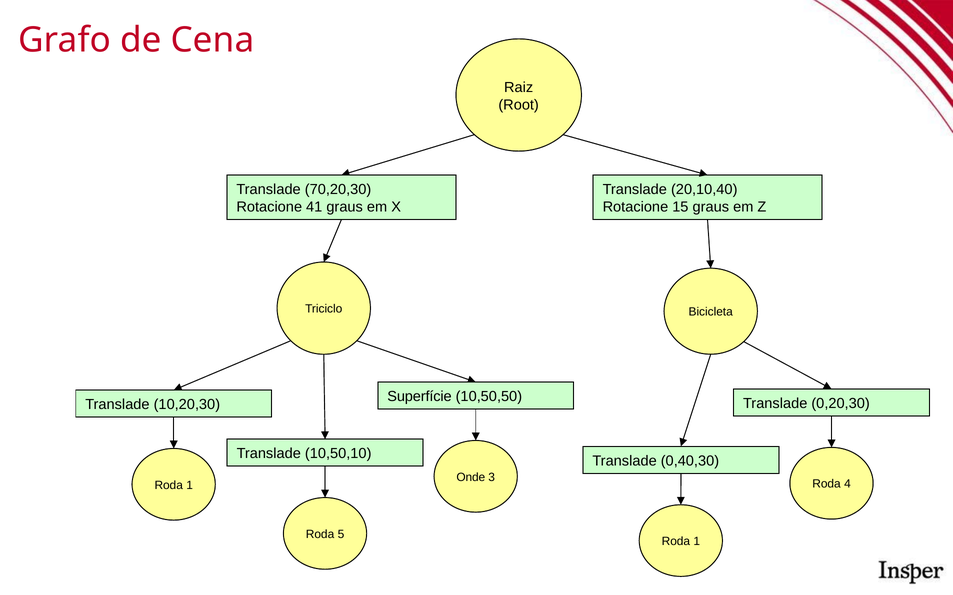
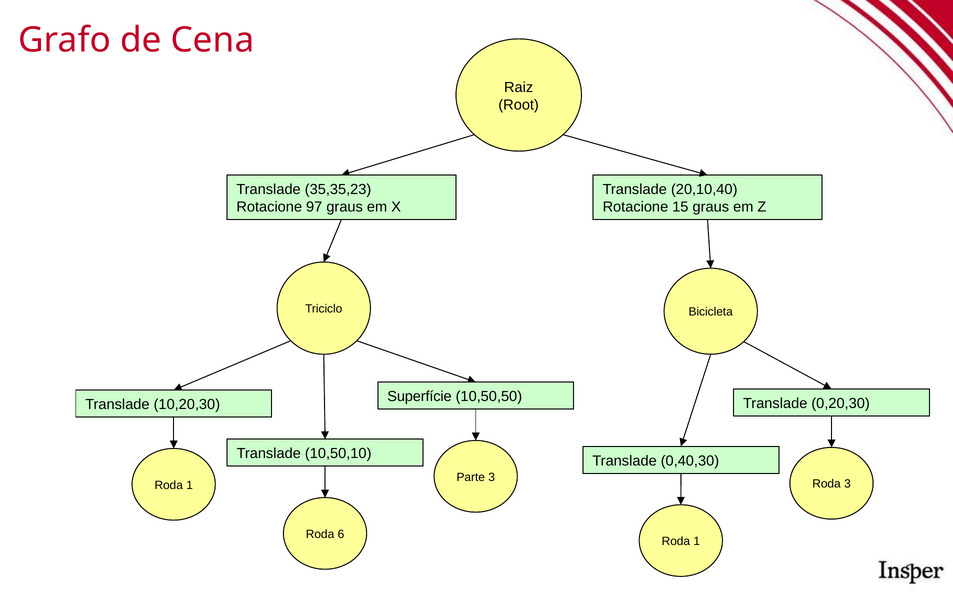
70,20,30: 70,20,30 -> 35,35,23
41: 41 -> 97
Onde: Onde -> Parte
Roda 4: 4 -> 3
5: 5 -> 6
